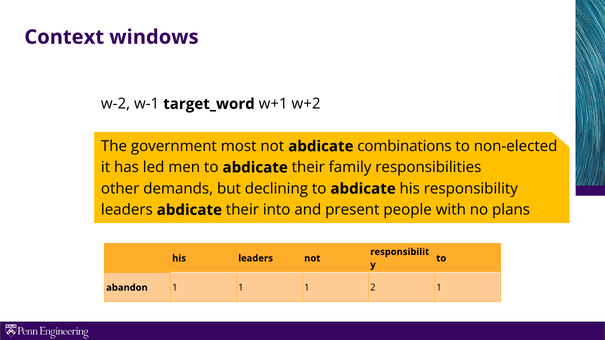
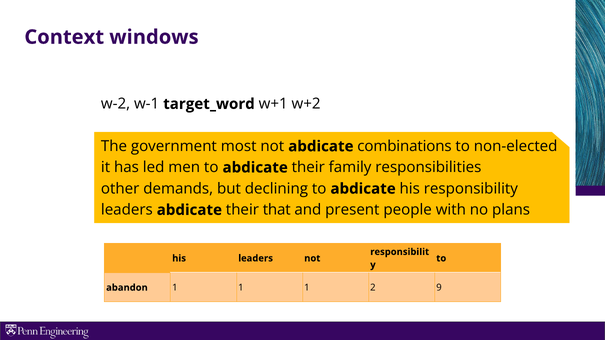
into: into -> that
2 1: 1 -> 9
